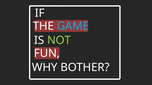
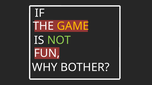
GAME colour: light blue -> yellow
